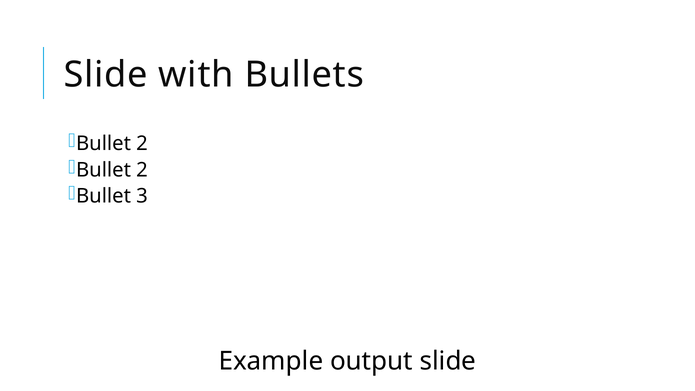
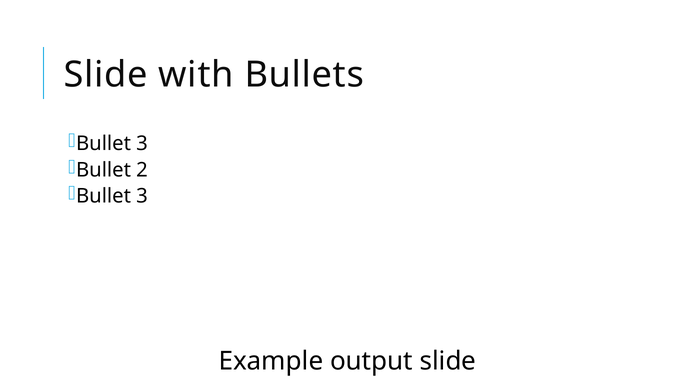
2 at (142, 144): 2 -> 3
